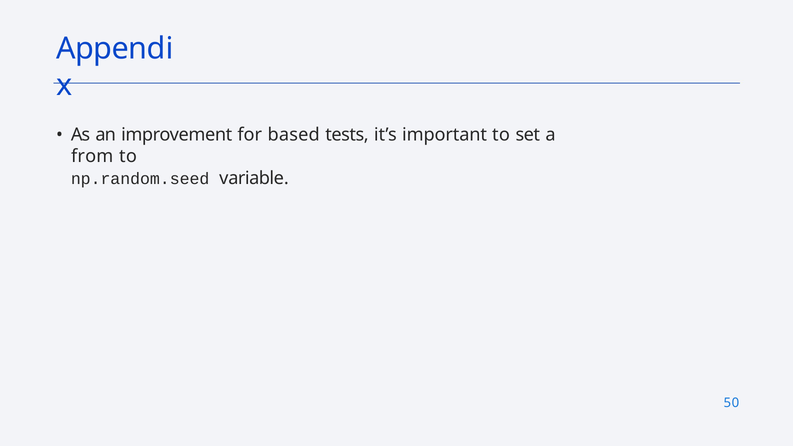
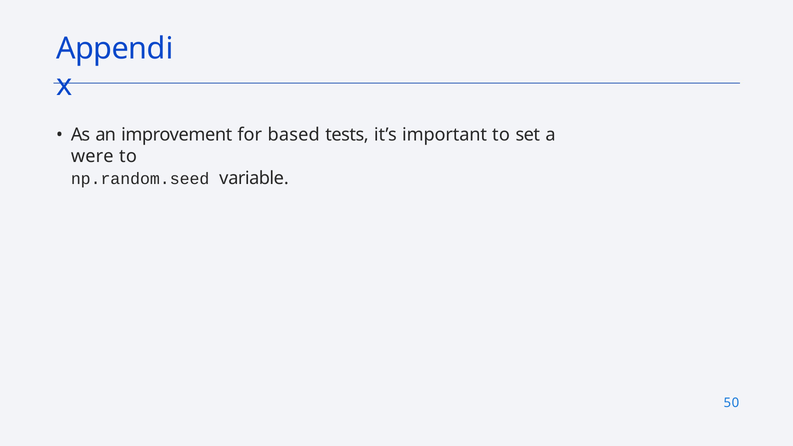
from: from -> were
